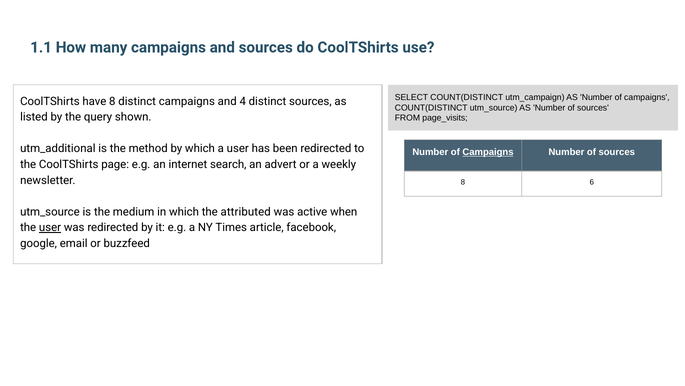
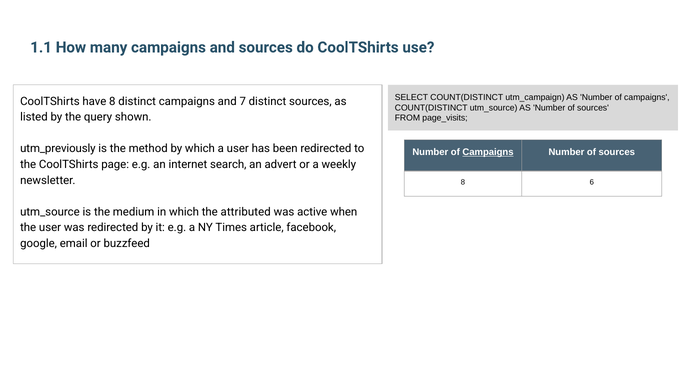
4: 4 -> 7
utm_additional: utm_additional -> utm_previously
user at (50, 227) underline: present -> none
